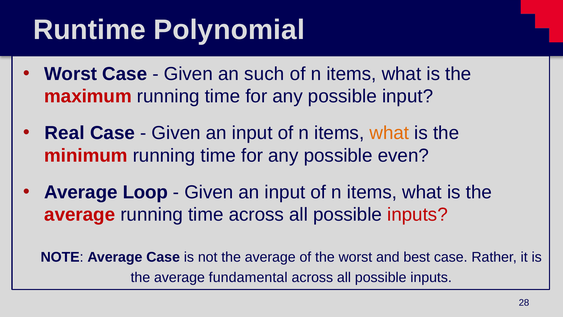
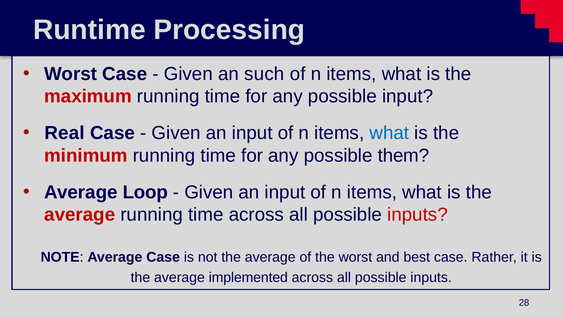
Polynomial: Polynomial -> Processing
what at (389, 133) colour: orange -> blue
even: even -> them
fundamental: fundamental -> implemented
